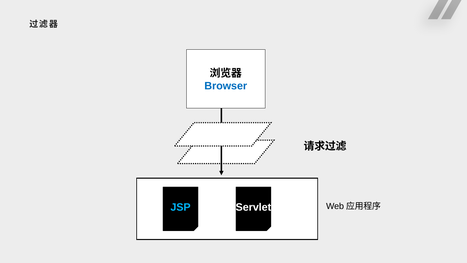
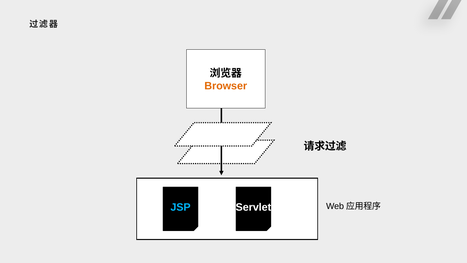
Browser colour: blue -> orange
